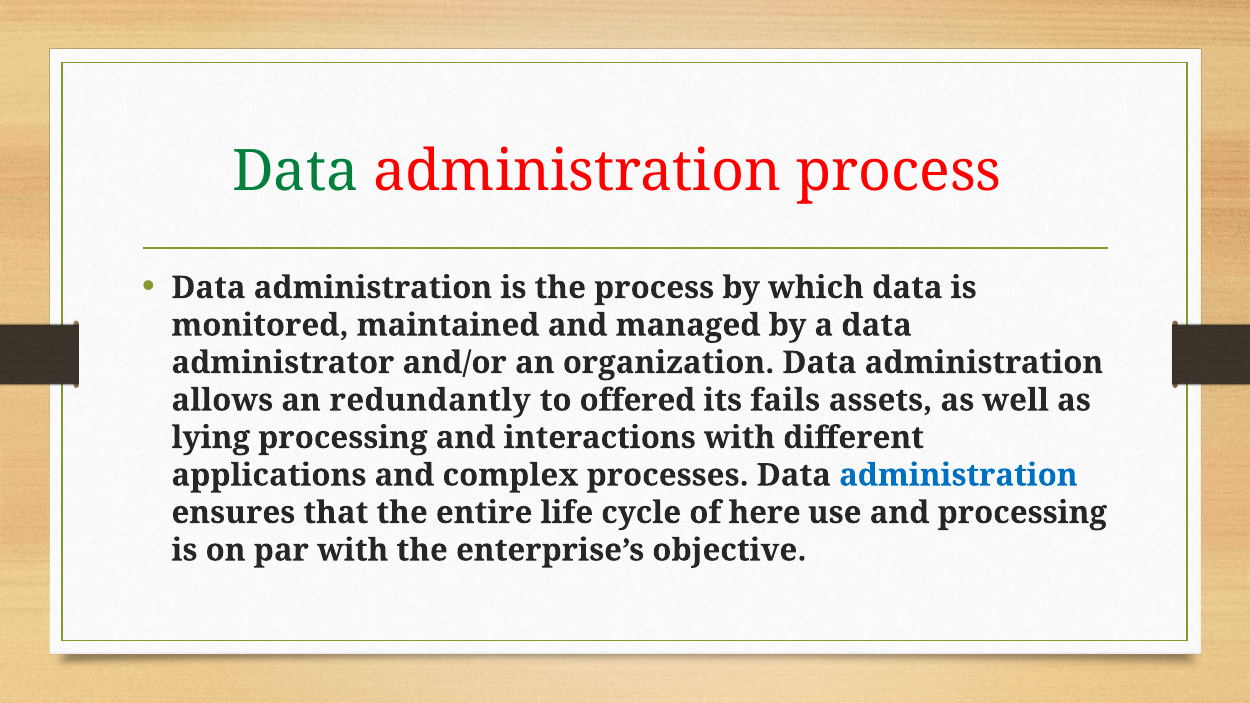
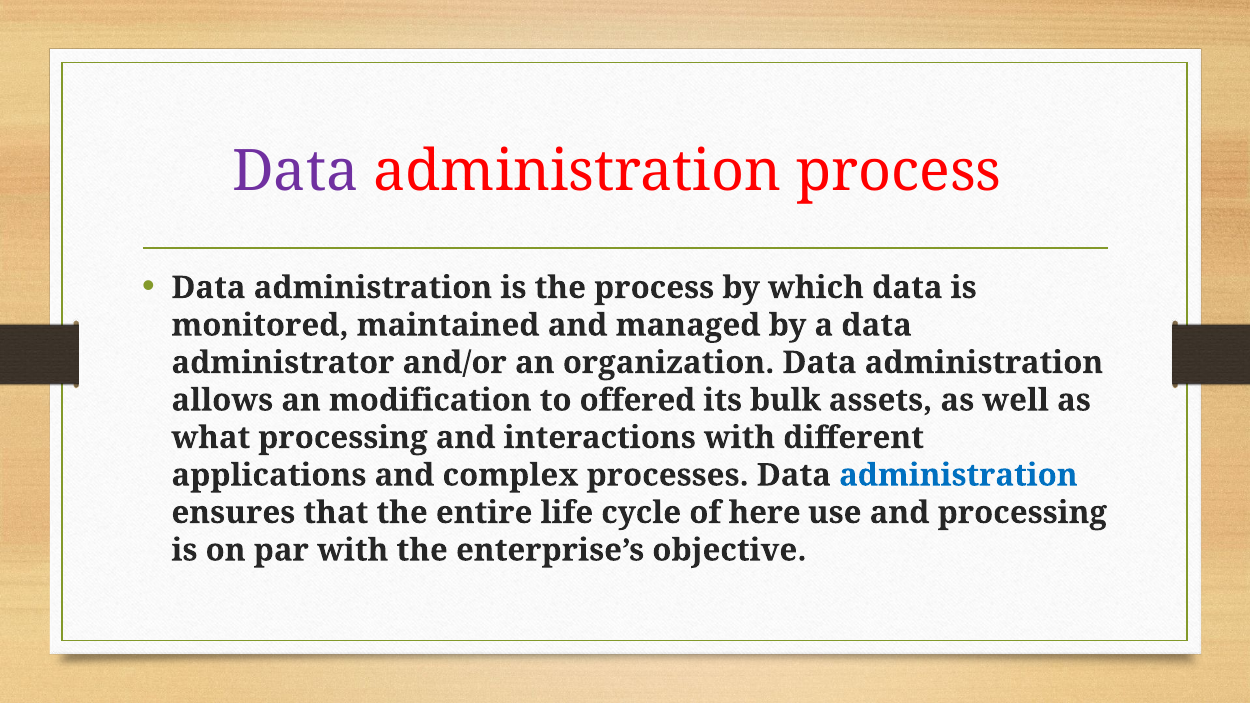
Data at (295, 172) colour: green -> purple
redundantly: redundantly -> modification
fails: fails -> bulk
lying: lying -> what
